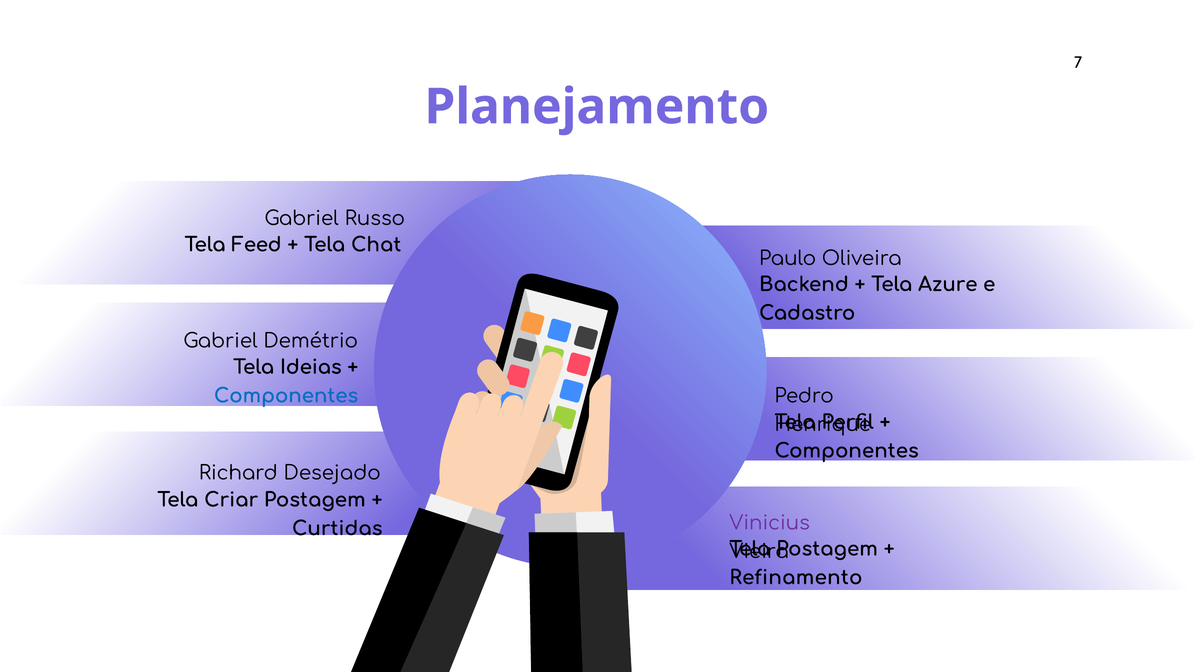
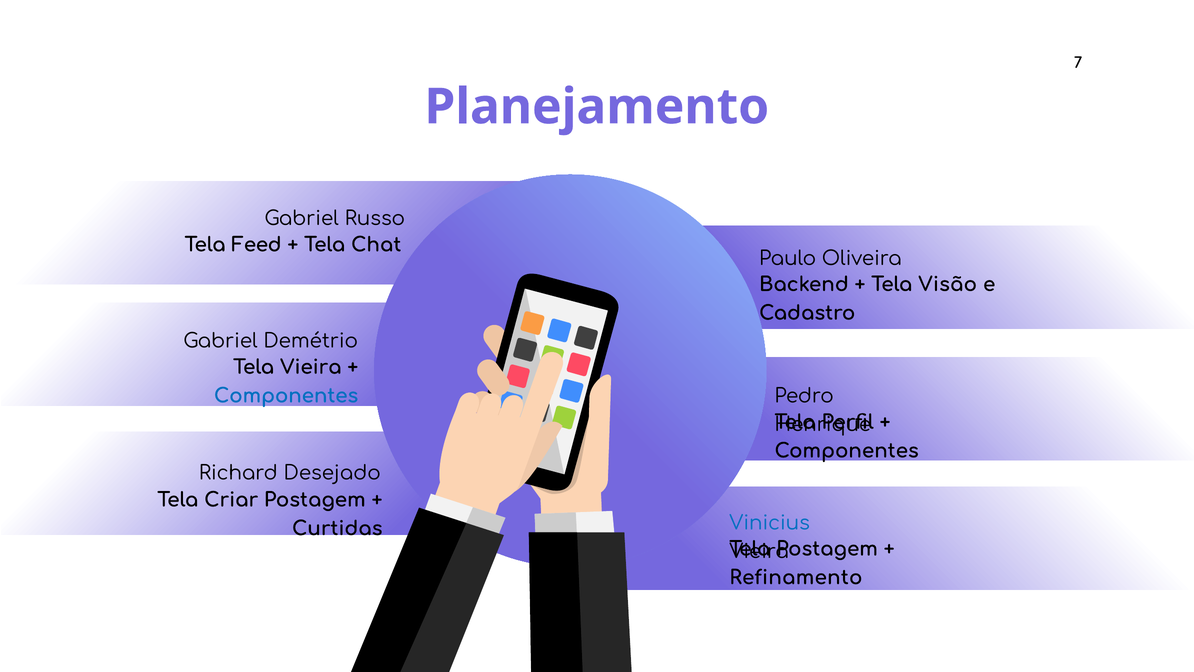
Azure: Azure -> Visão
Tela Ideias: Ideias -> Vieira
Vinicius colour: purple -> blue
